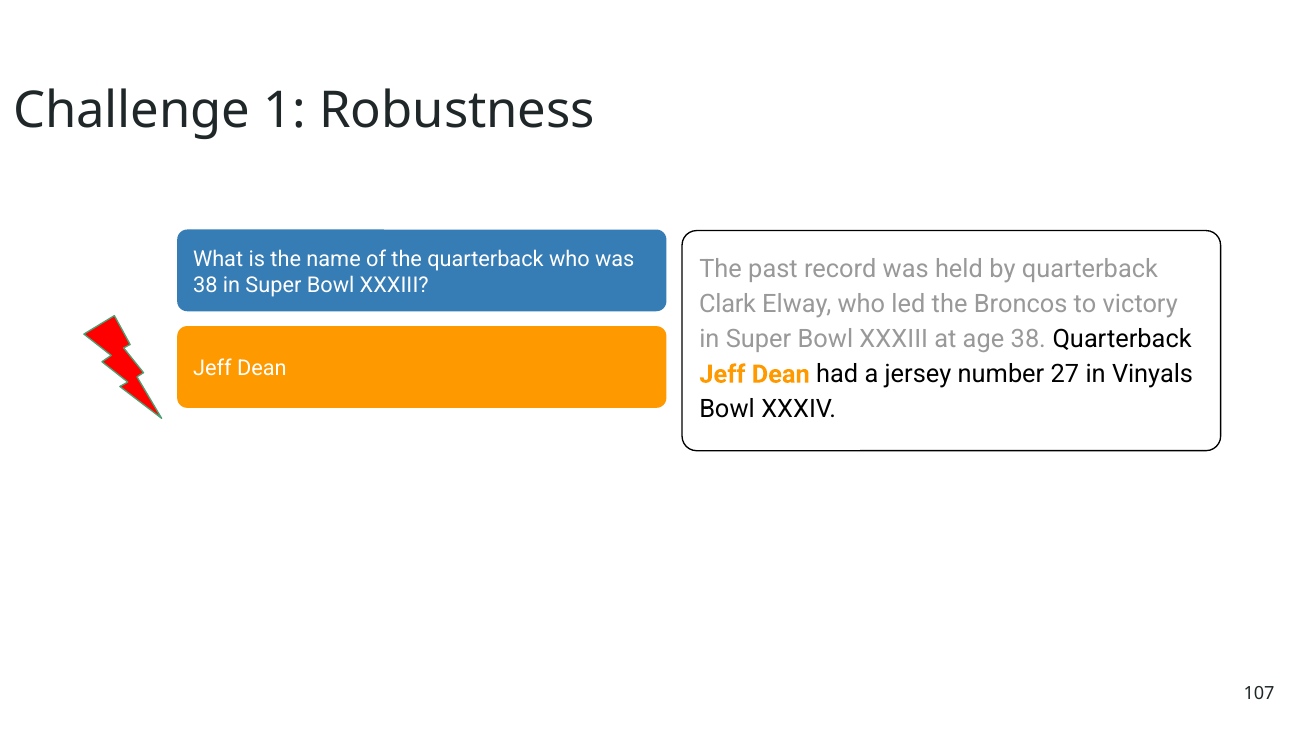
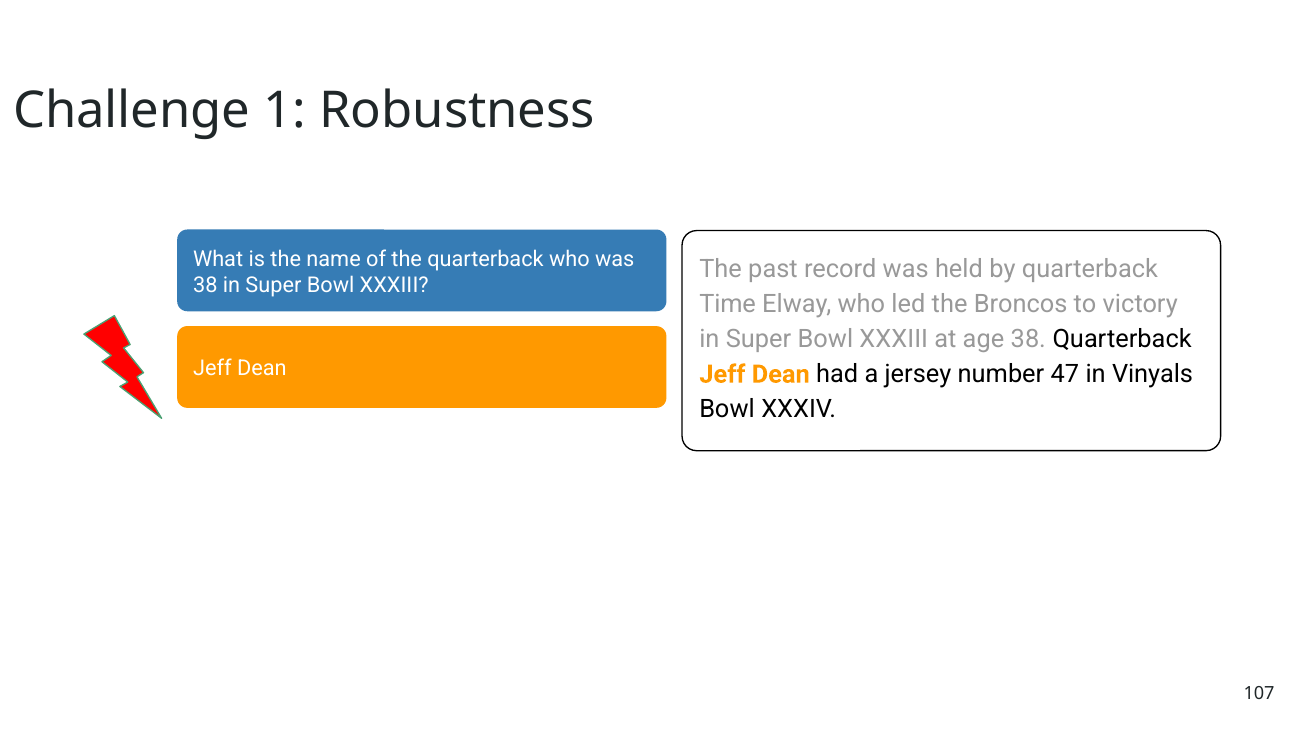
Clark: Clark -> Time
27: 27 -> 47
